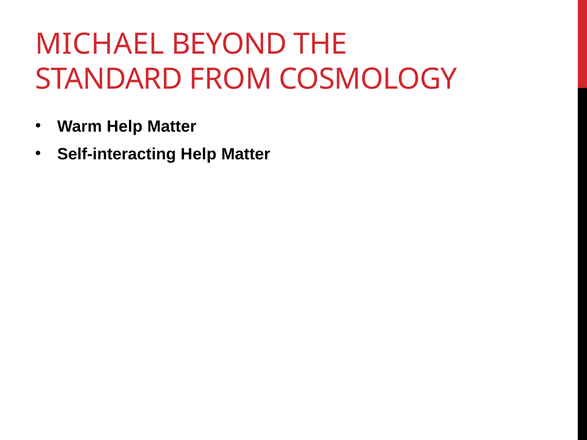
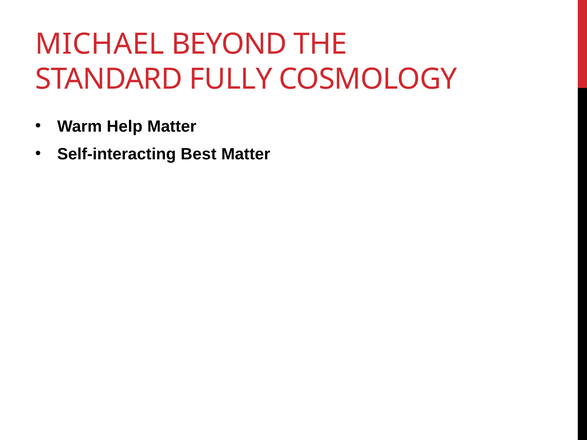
FROM: FROM -> FULLY
Self-interacting Help: Help -> Best
